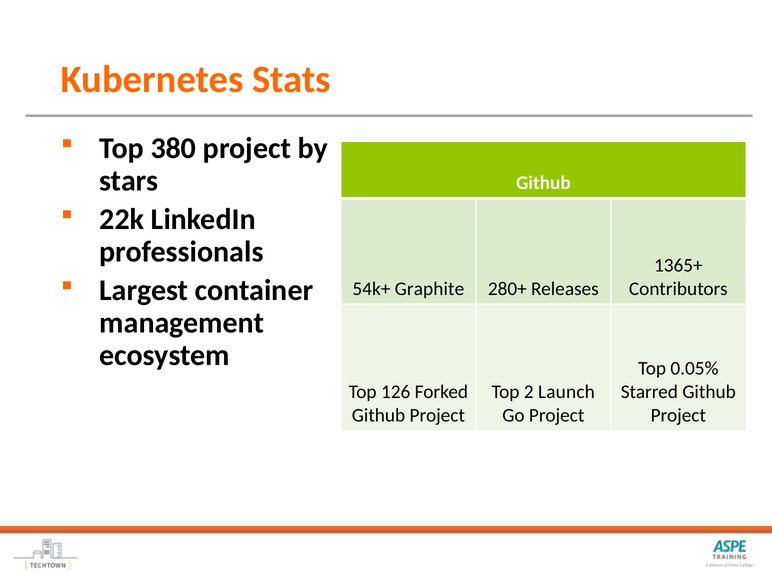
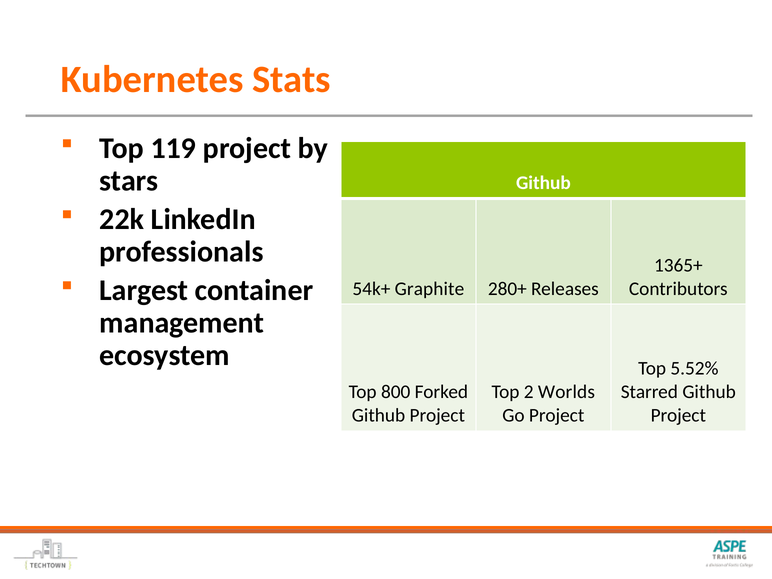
380: 380 -> 119
0.05%: 0.05% -> 5.52%
126: 126 -> 800
Launch: Launch -> Worlds
